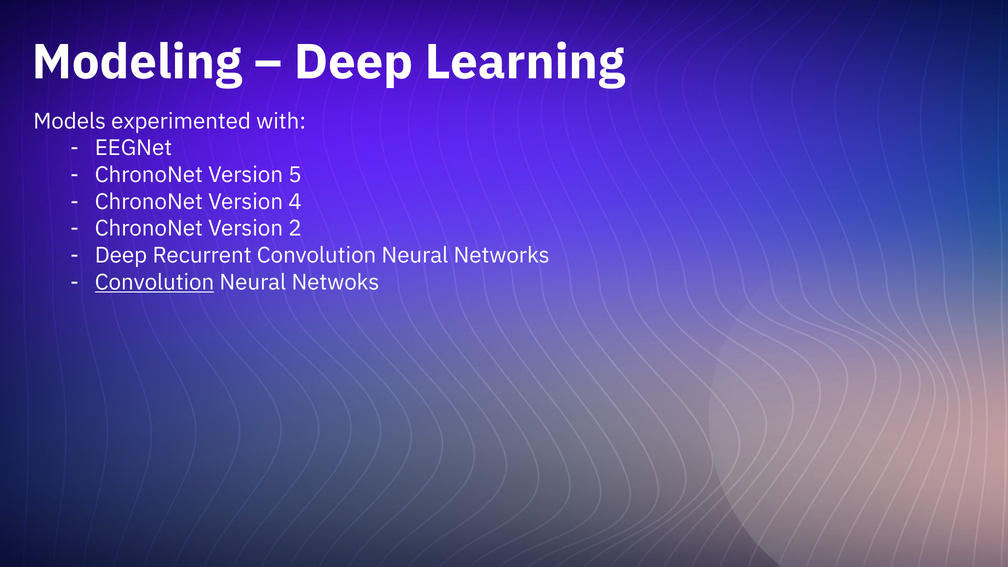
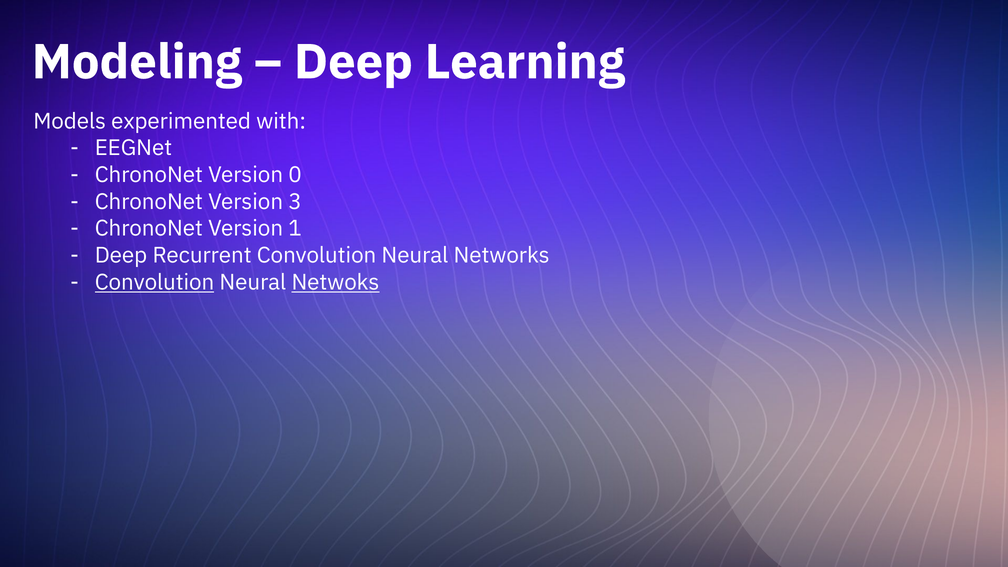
5: 5 -> 0
4: 4 -> 3
2: 2 -> 1
Netwoks underline: none -> present
